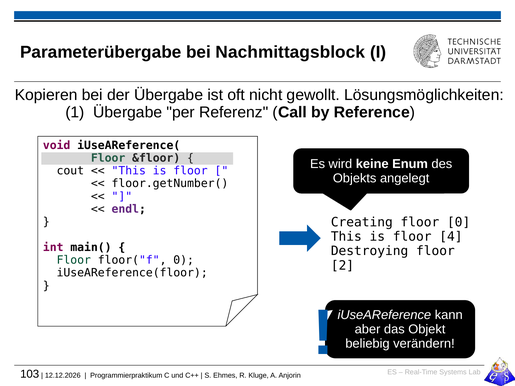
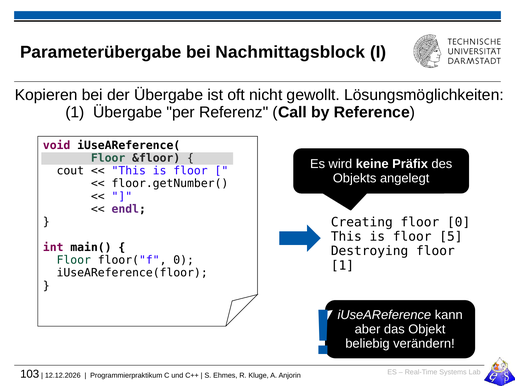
Enum: Enum -> Präfix
4: 4 -> 5
2 at (342, 266): 2 -> 1
